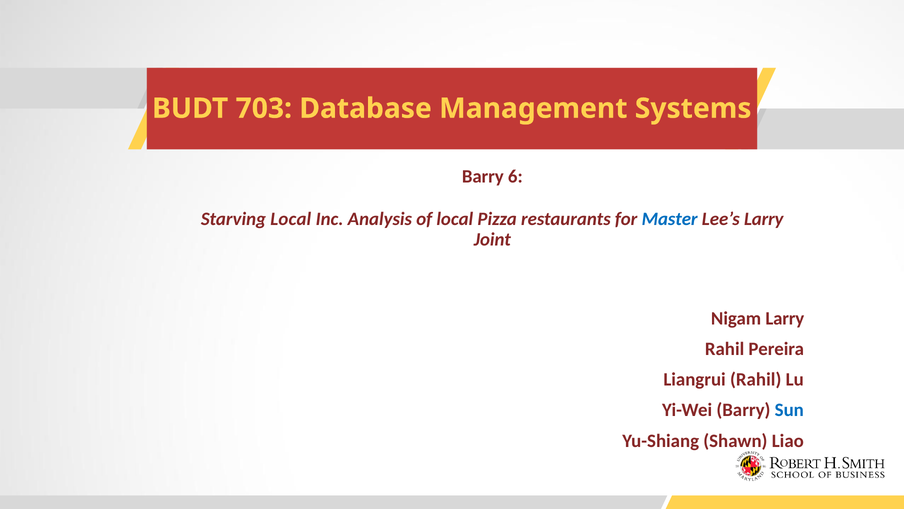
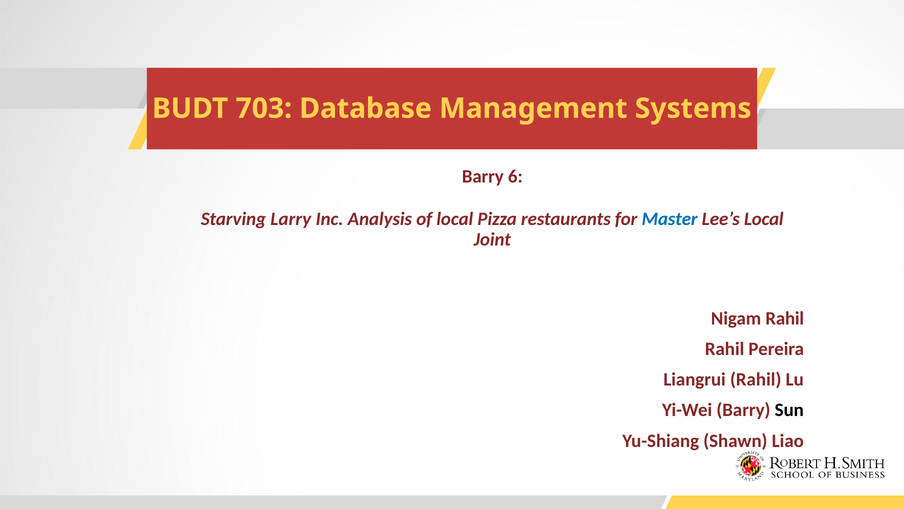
Starving Local: Local -> Larry
Lee’s Larry: Larry -> Local
Nigam Larry: Larry -> Rahil
Sun colour: blue -> black
